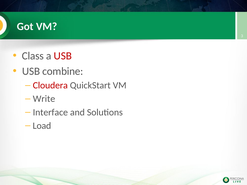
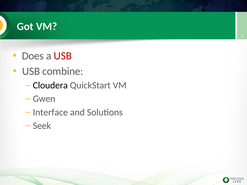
Class: Class -> Does
Cloudera colour: red -> black
Write: Write -> Gwen
Load: Load -> Seek
